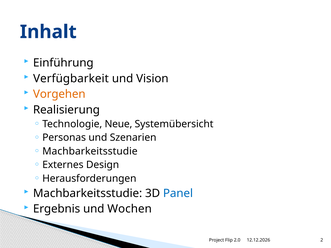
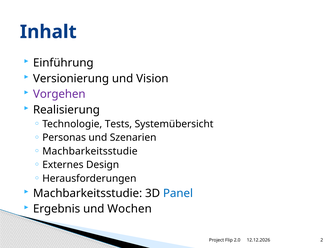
Verfügbarkeit: Verfügbarkeit -> Versionierung
Vorgehen colour: orange -> purple
Neue: Neue -> Tests
